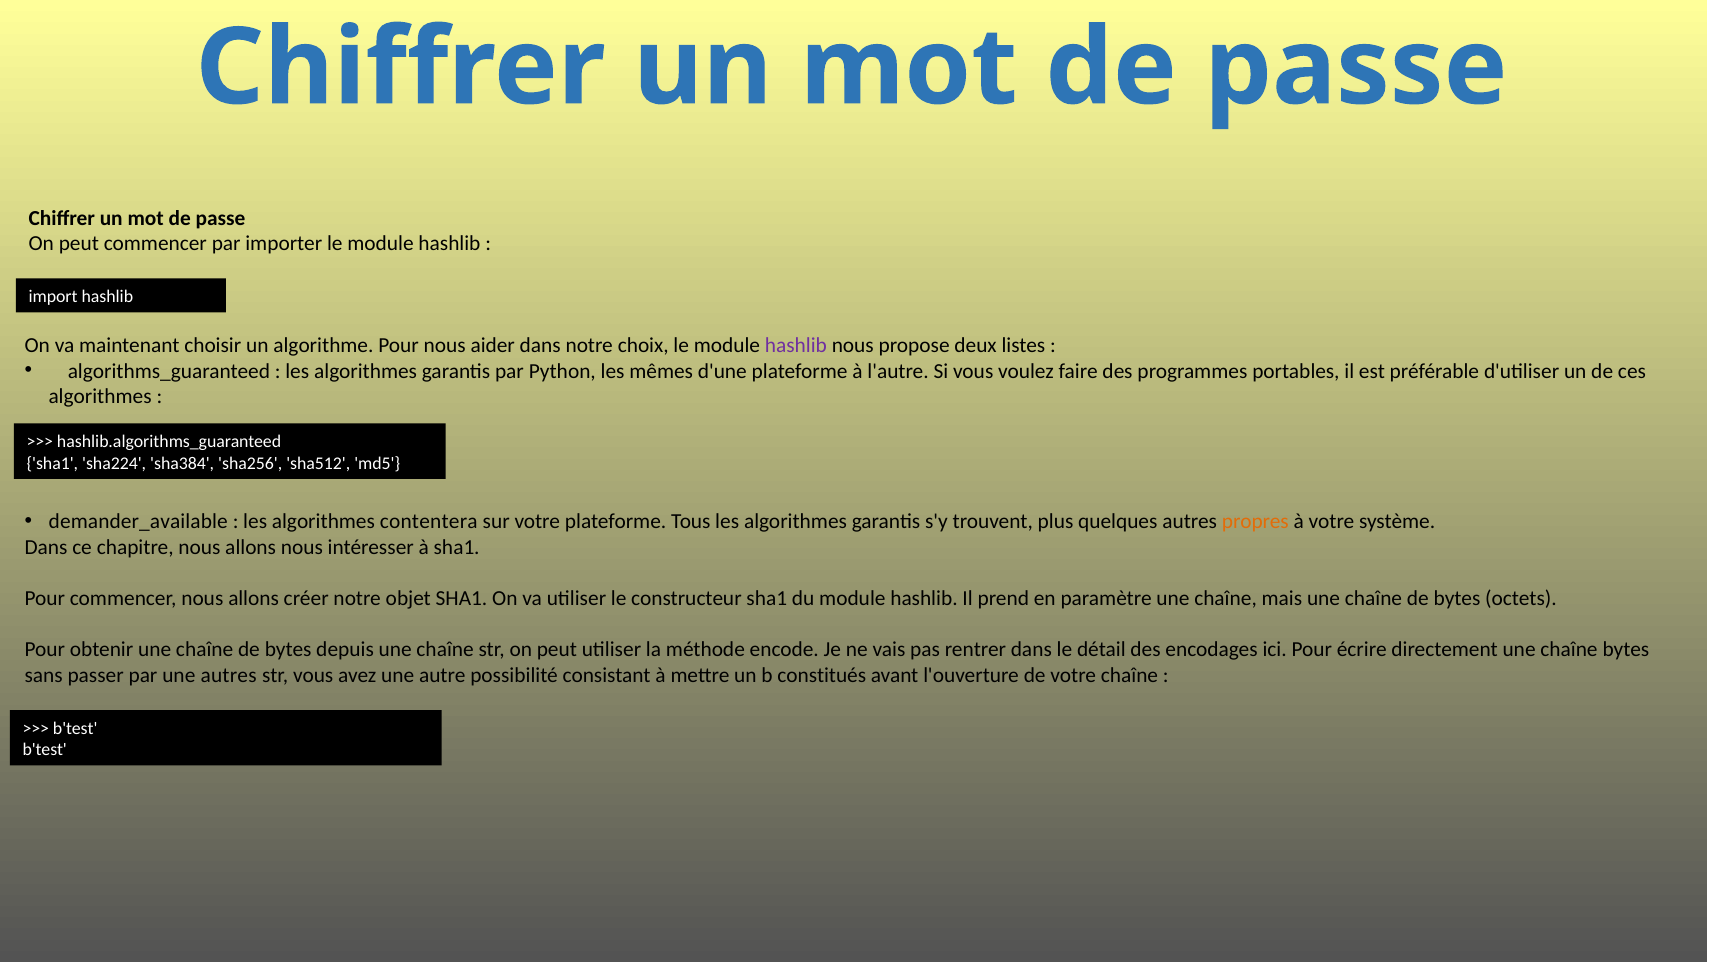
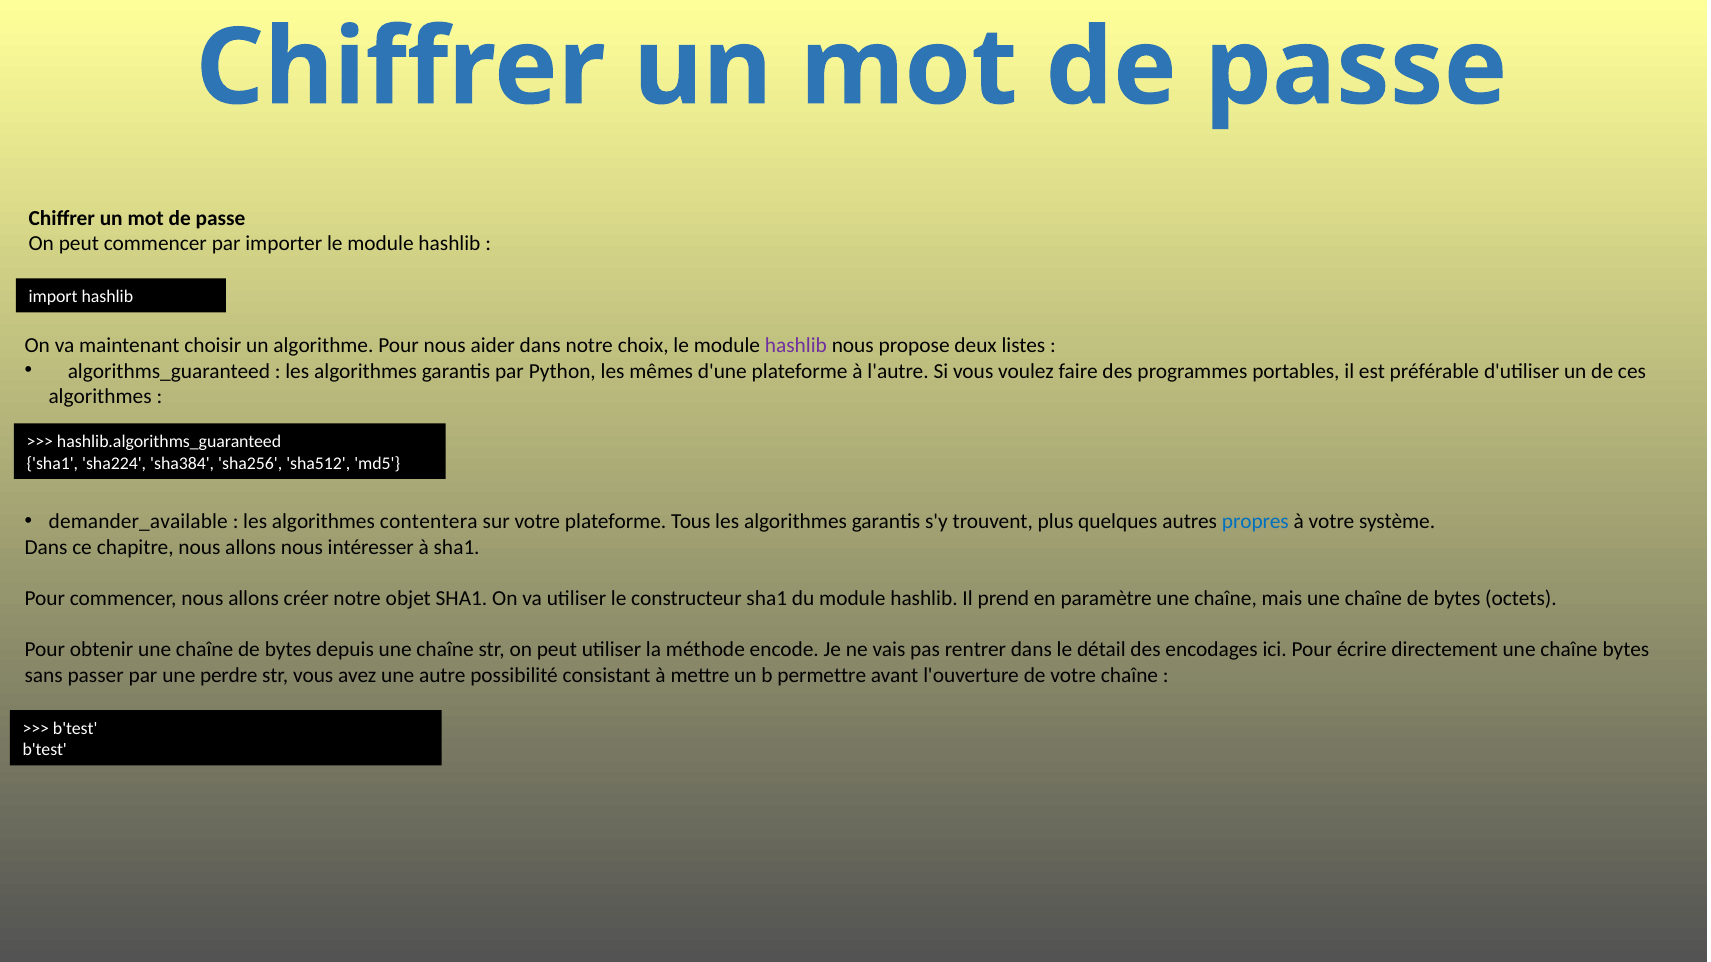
propres colour: orange -> blue
une autres: autres -> perdre
constitués: constitués -> permettre
